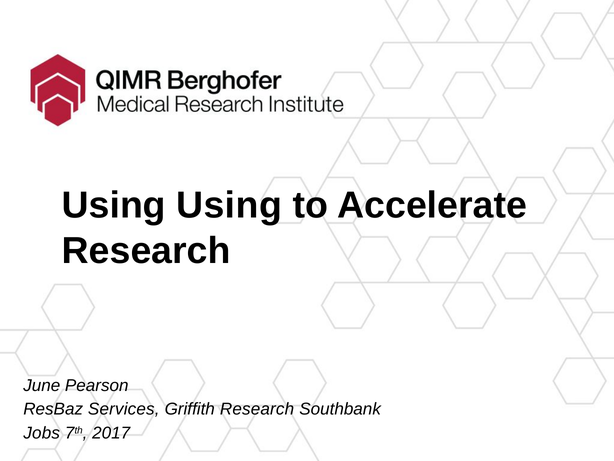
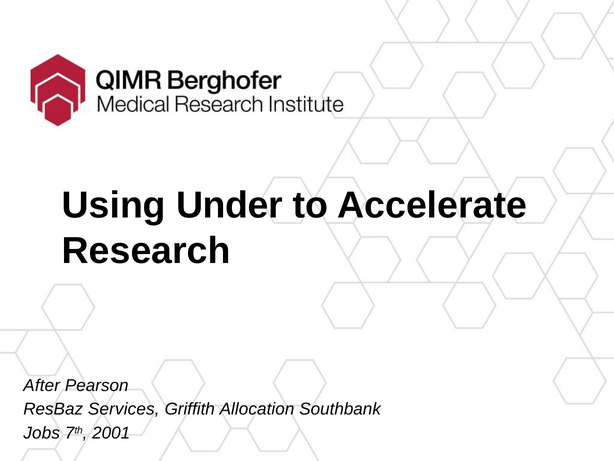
Using Using: Using -> Under
June: June -> After
Griffith Research: Research -> Allocation
2017: 2017 -> 2001
